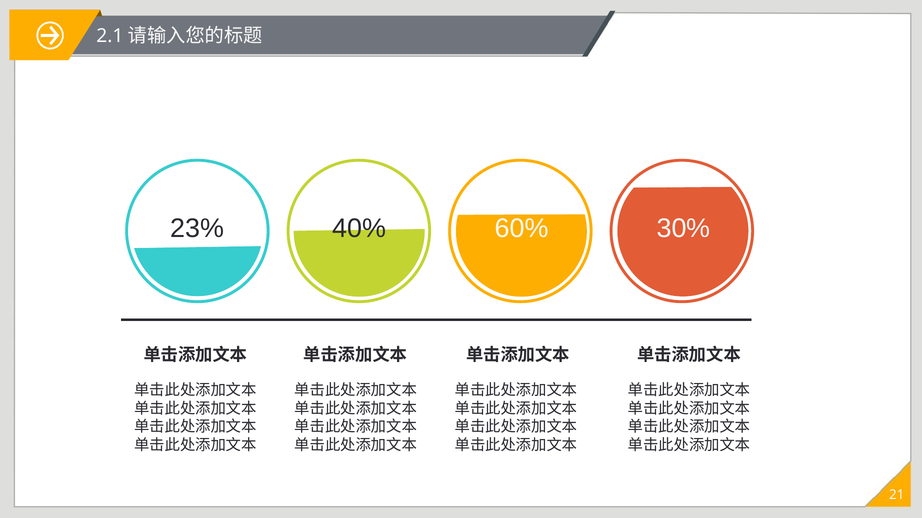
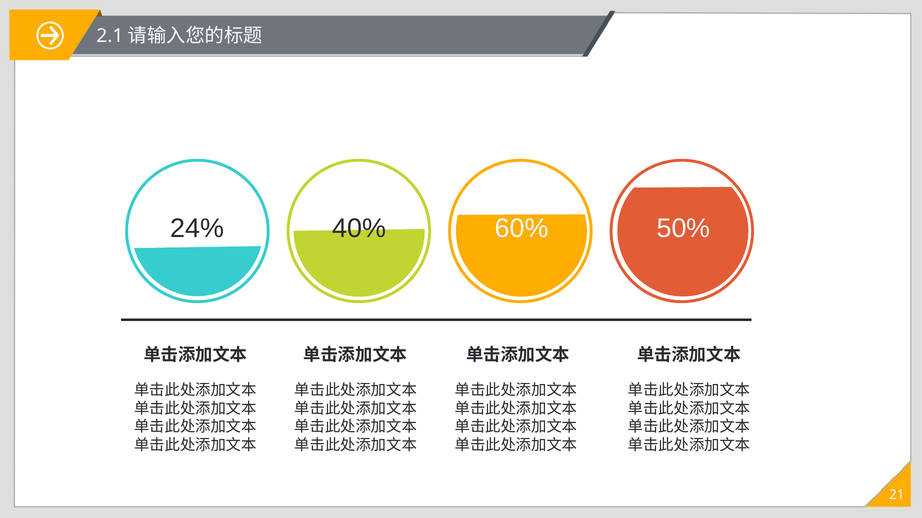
23%: 23% -> 24%
30%: 30% -> 50%
